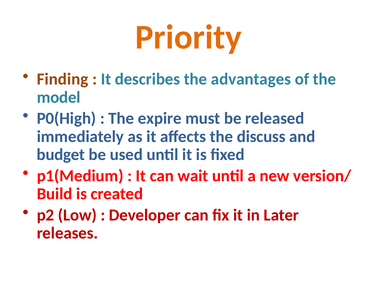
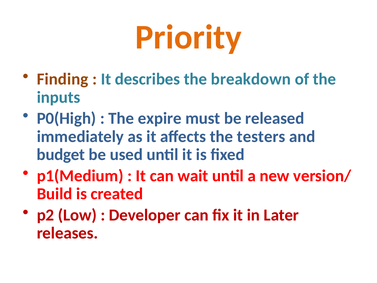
advantages: advantages -> breakdown
model: model -> inputs
discuss: discuss -> testers
